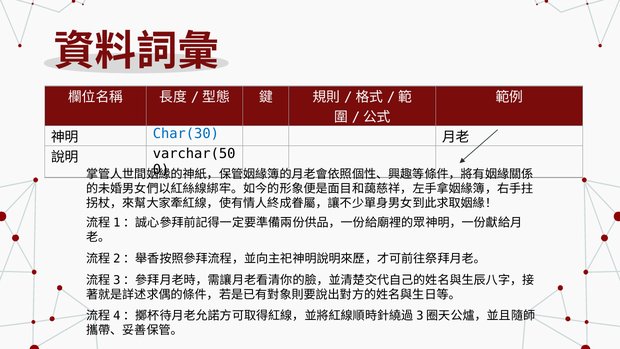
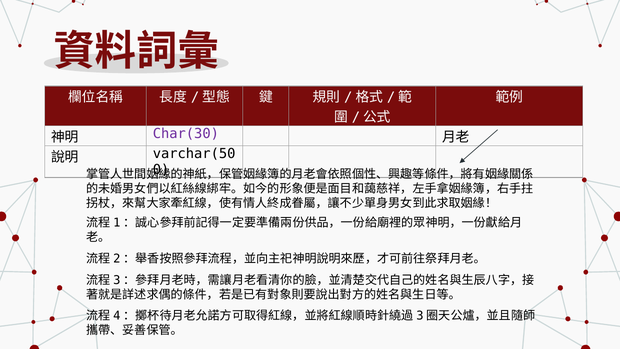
Char(30 colour: blue -> purple
